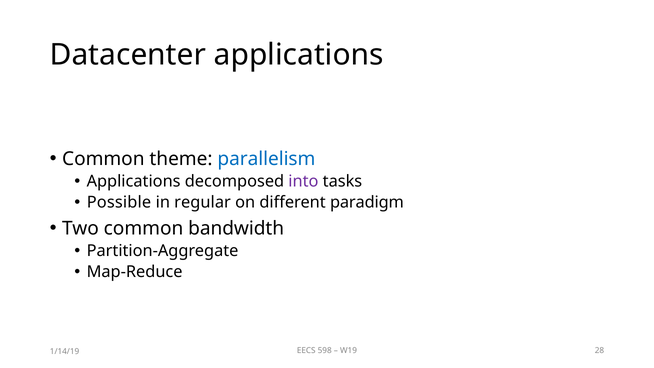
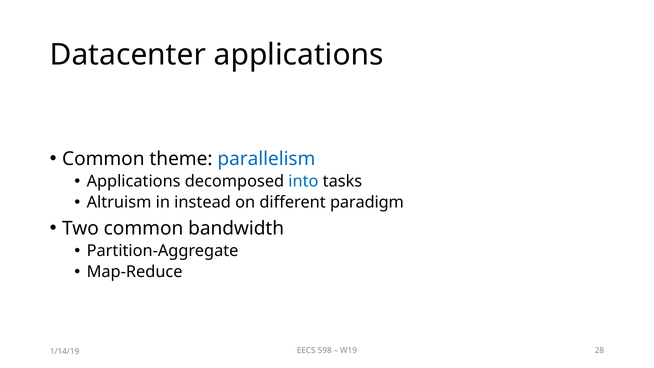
into colour: purple -> blue
Possible: Possible -> Altruism
regular: regular -> instead
